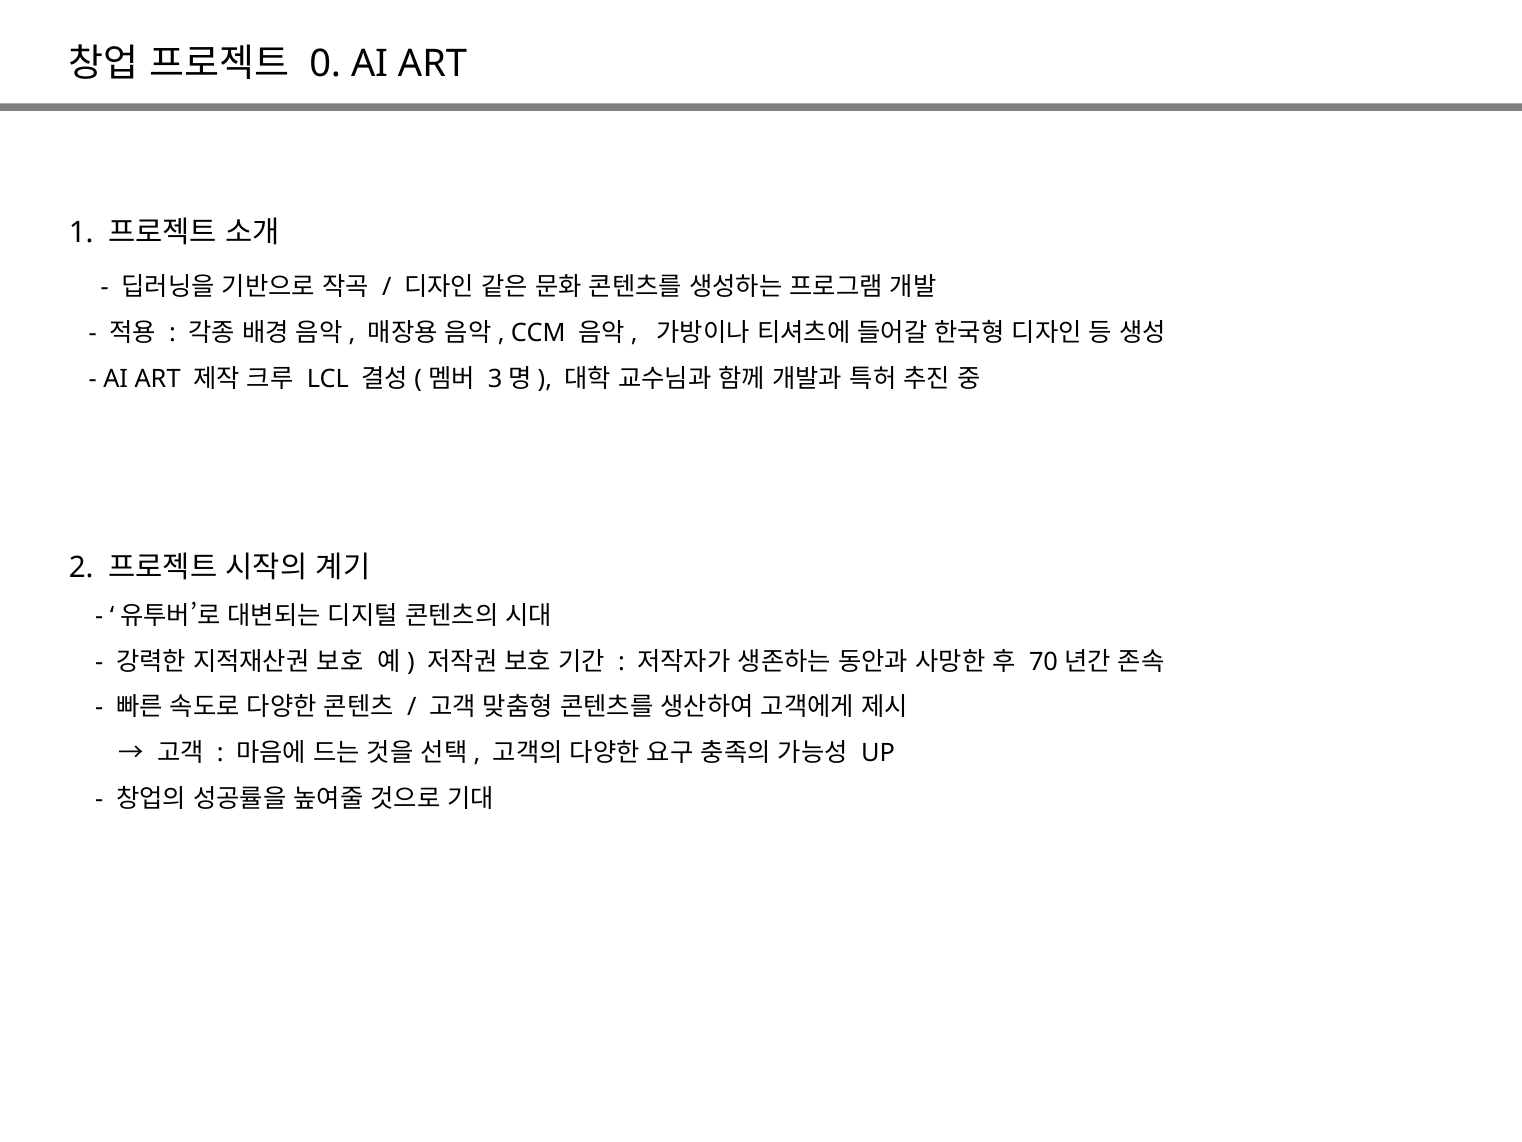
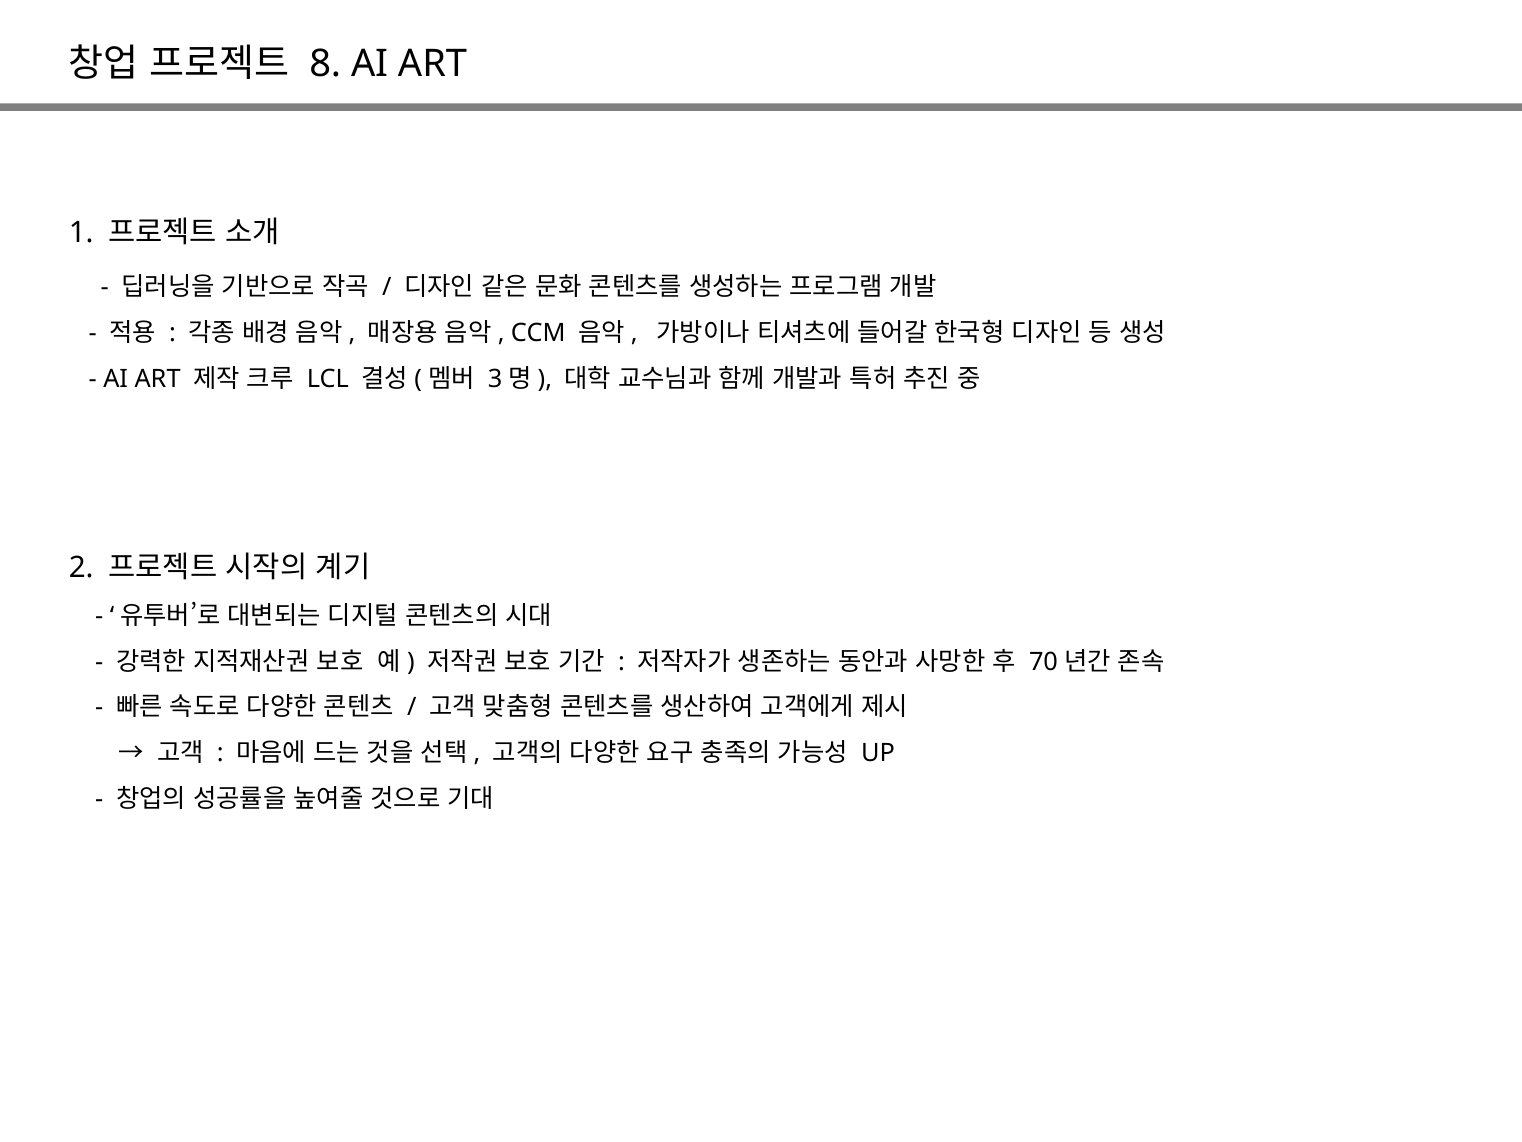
0: 0 -> 8
